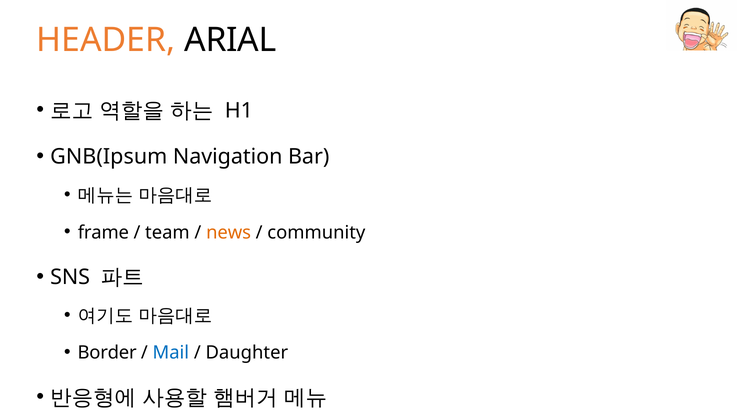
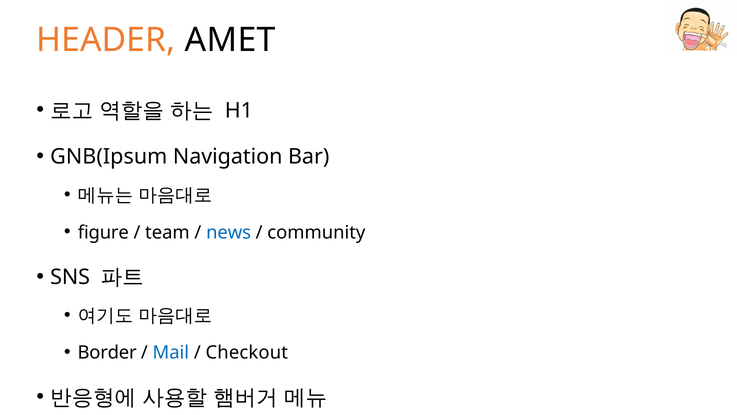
ARIAL: ARIAL -> AMET
frame: frame -> figure
news colour: orange -> blue
Daughter: Daughter -> Checkout
